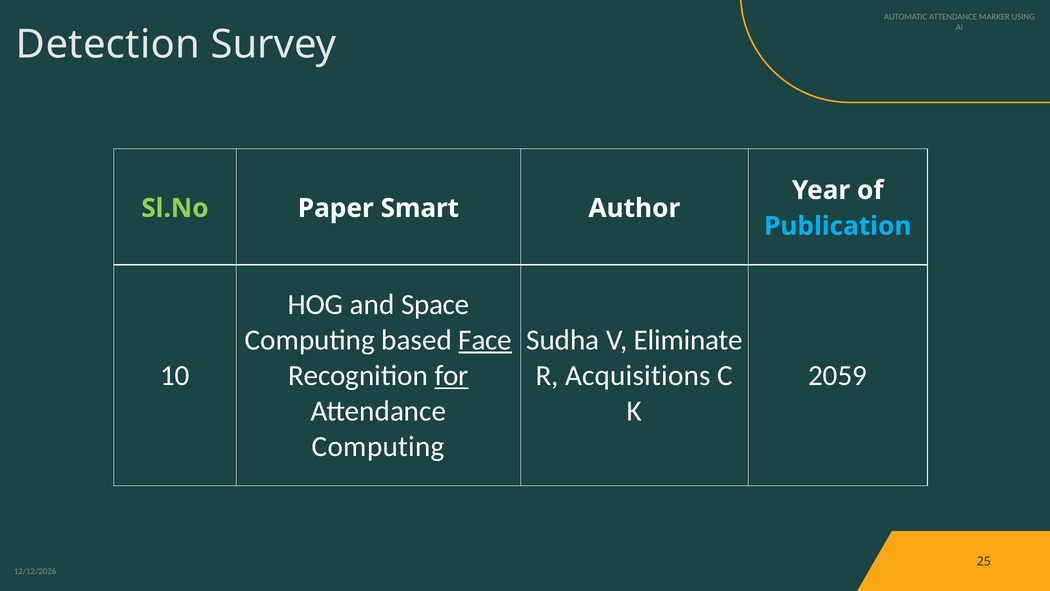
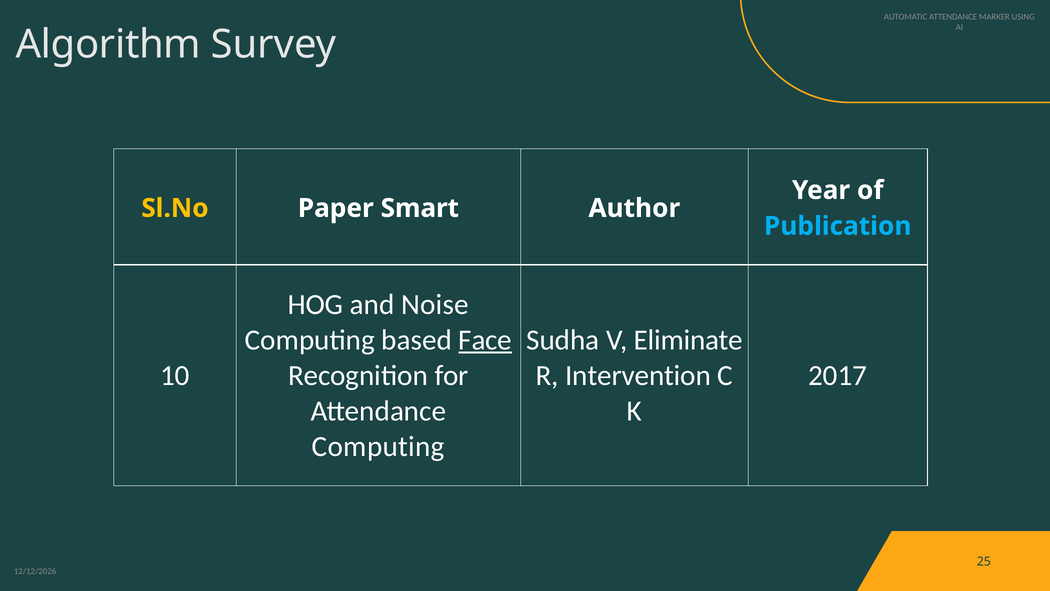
Detection: Detection -> Algorithm
Sl.No colour: light green -> yellow
Space: Space -> Noise
for underline: present -> none
Acquisitions: Acquisitions -> Intervention
2059: 2059 -> 2017
